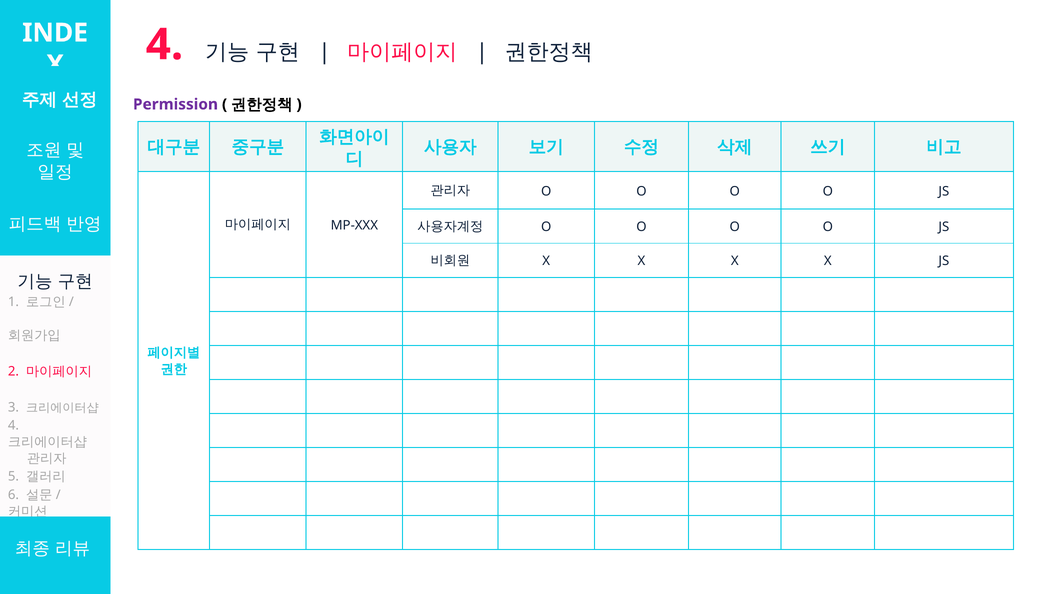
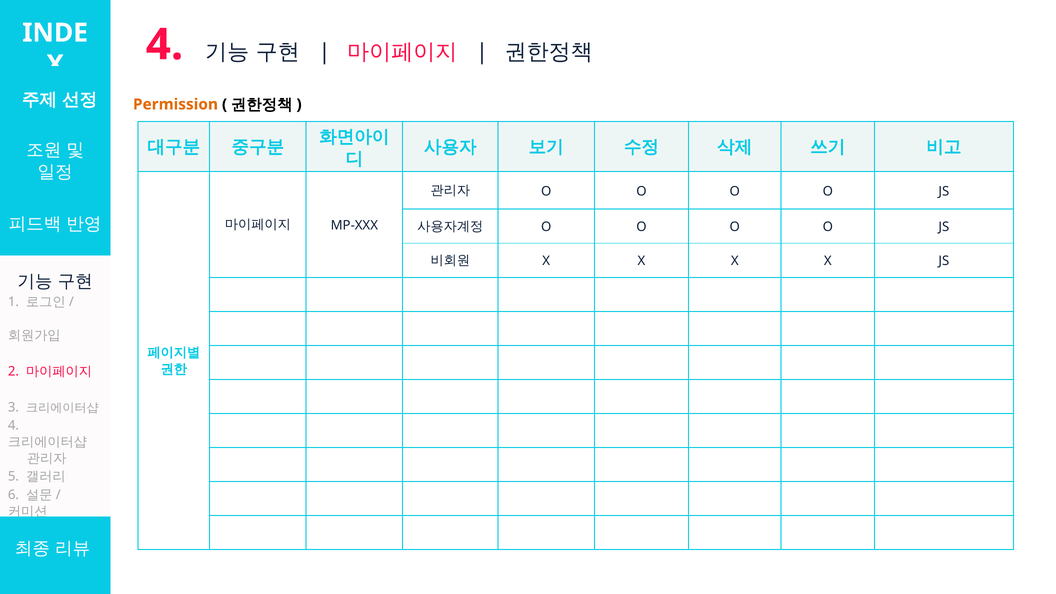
Permission colour: purple -> orange
